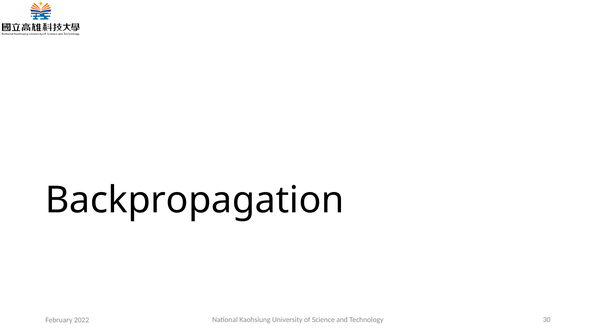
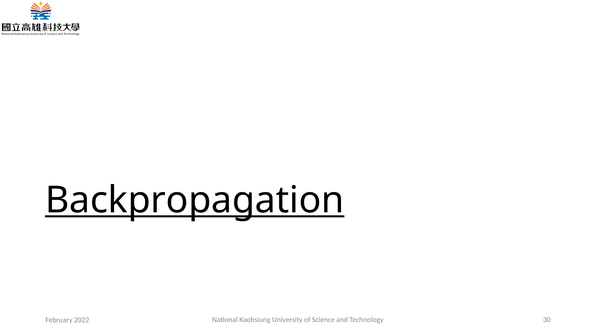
Backpropagation underline: none -> present
